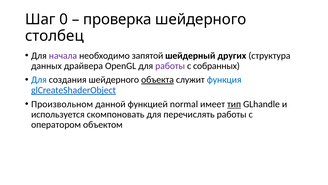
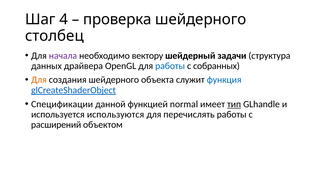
0: 0 -> 4
запятой: запятой -> вектору
других: других -> задачи
работы at (170, 66) colour: purple -> blue
Для at (39, 80) colour: blue -> orange
объекта underline: present -> none
Произвольном: Произвольном -> Спецификации
скомпоновать: скомпоновать -> используются
оператором: оператором -> расширений
